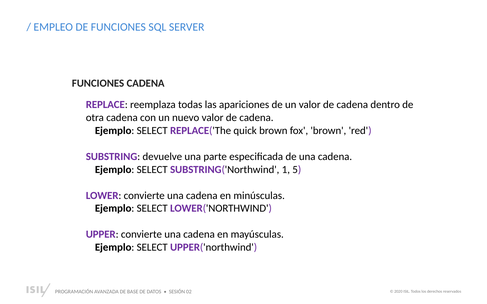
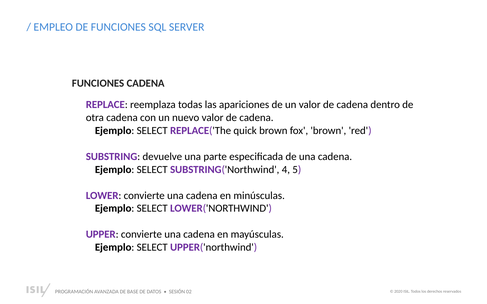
1: 1 -> 4
